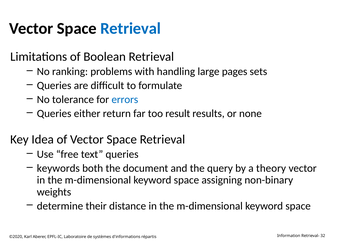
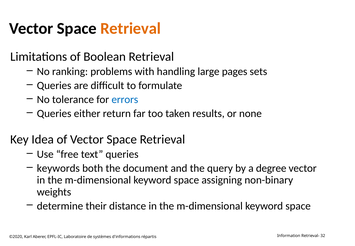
Retrieval at (131, 28) colour: blue -> orange
result: result -> taken
theory: theory -> degree
